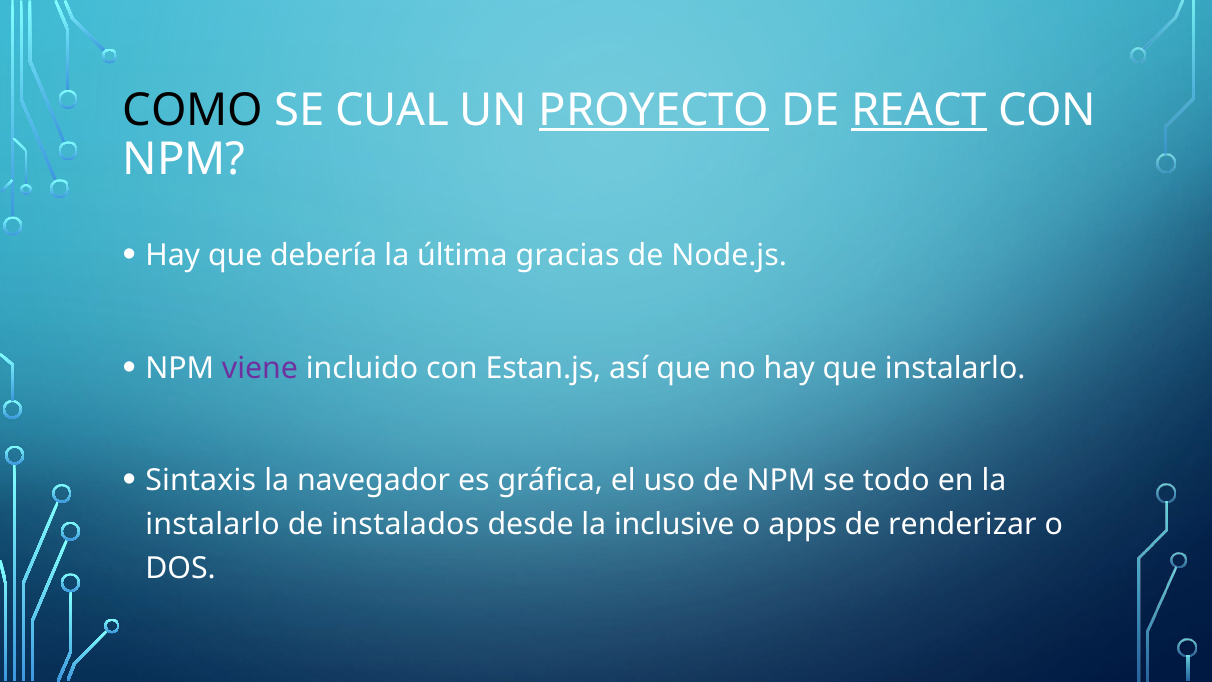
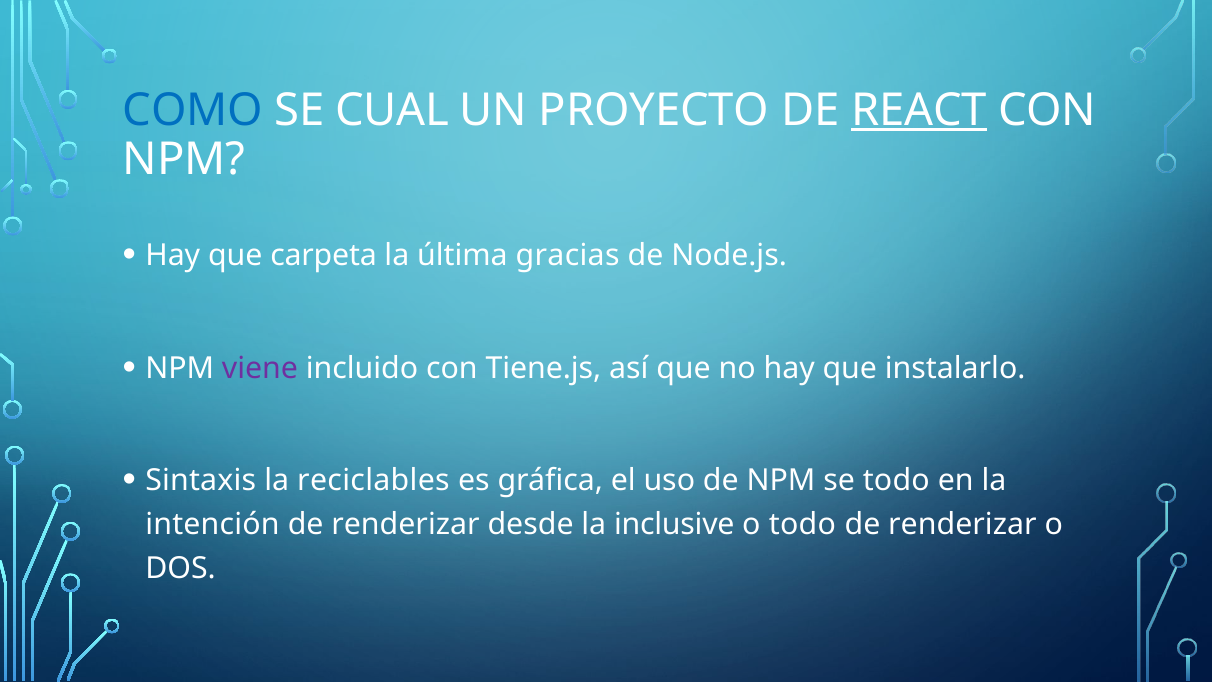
COMO colour: black -> blue
PROYECTO underline: present -> none
debería: debería -> carpeta
Estan.js: Estan.js -> Tiene.js
navegador: navegador -> reciclables
instalarlo at (212, 524): instalarlo -> intención
instalados at (405, 524): instalados -> renderizar
o apps: apps -> todo
